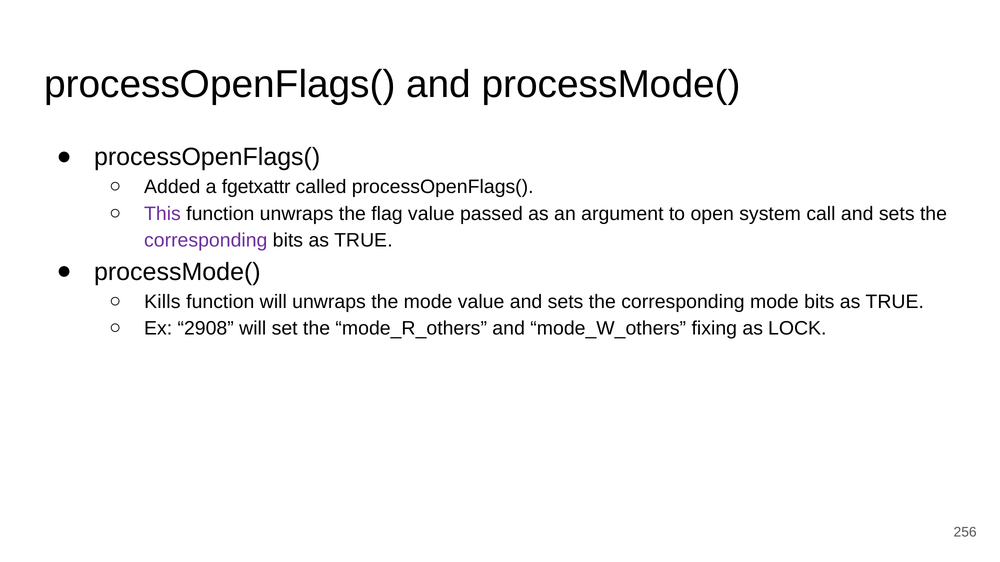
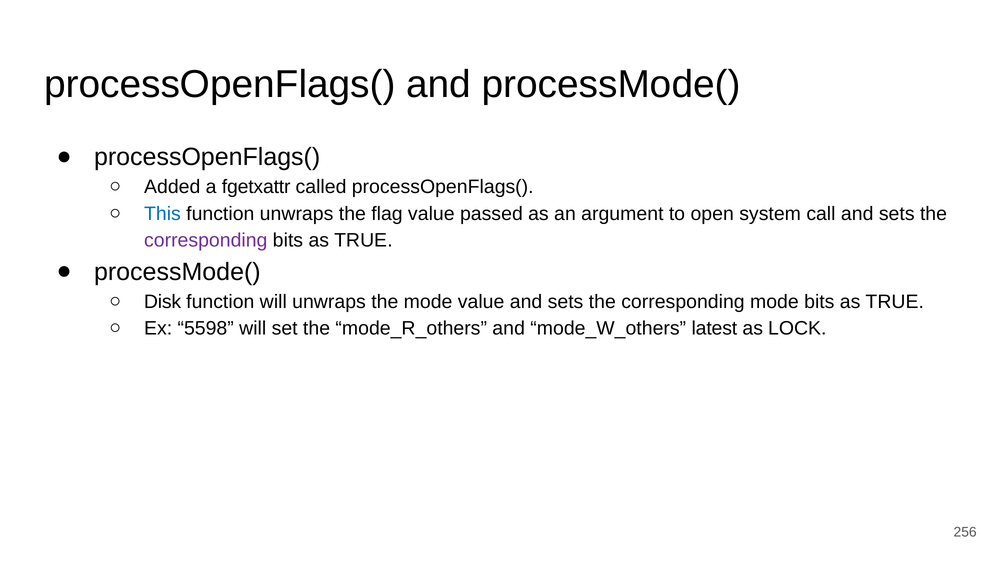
This colour: purple -> blue
Kills: Kills -> Disk
2908: 2908 -> 5598
fixing: fixing -> latest
